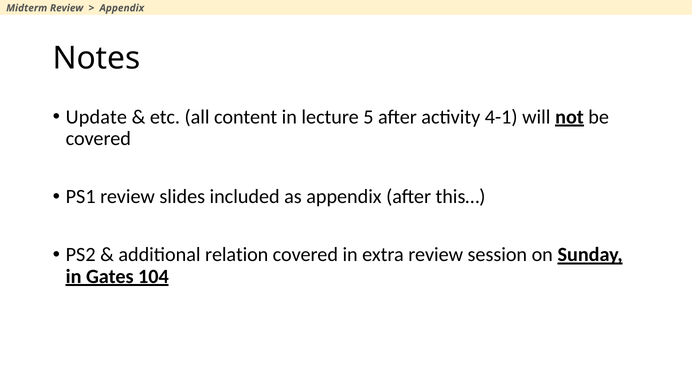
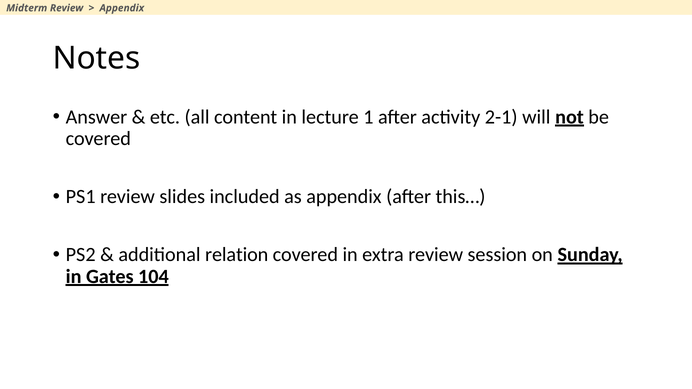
Update: Update -> Answer
5: 5 -> 1
4-1: 4-1 -> 2-1
